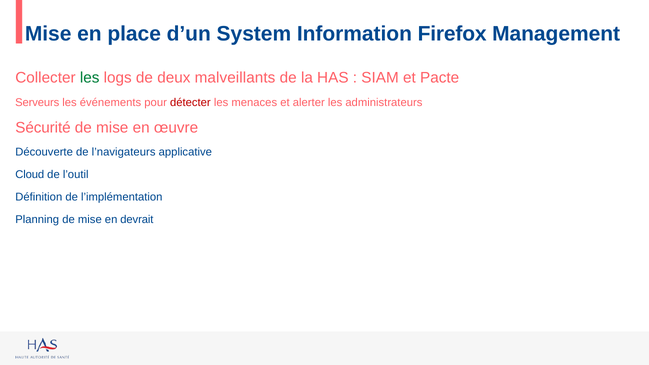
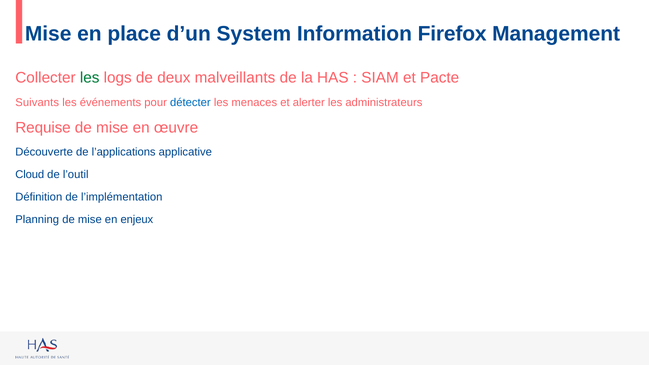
Serveurs: Serveurs -> Suivants
détecter colour: red -> blue
Sécurité: Sécurité -> Requise
l’navigateurs: l’navigateurs -> l’applications
devrait: devrait -> enjeux
